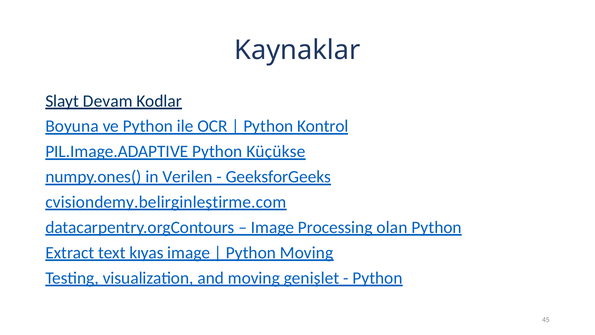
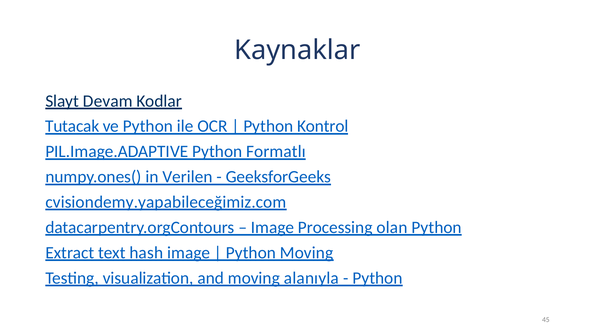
Boyuna: Boyuna -> Tutacak
Küçükse: Küçükse -> Formatlı
cvisiondemy.belirginleştirme.com: cvisiondemy.belirginleştirme.com -> cvisiondemy.yapabileceğimiz.com
kıyas: kıyas -> hash
genişlet: genişlet -> alanıyla
